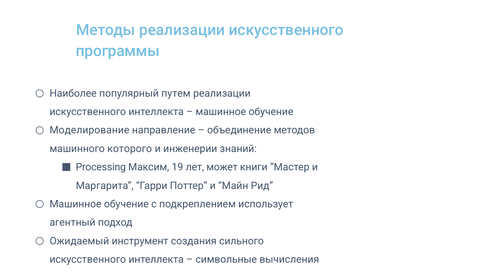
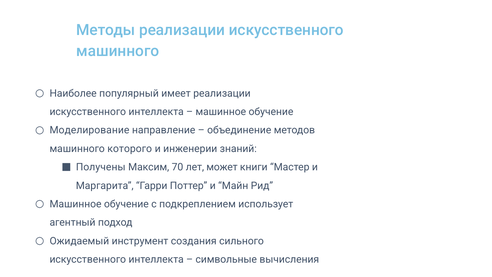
программы at (118, 51): программы -> машинного
путем: путем -> имеет
Processing: Processing -> Получены
19: 19 -> 70
